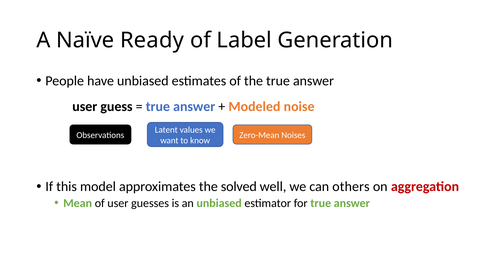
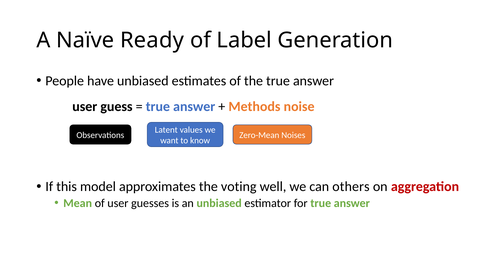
Modeled: Modeled -> Methods
solved: solved -> voting
